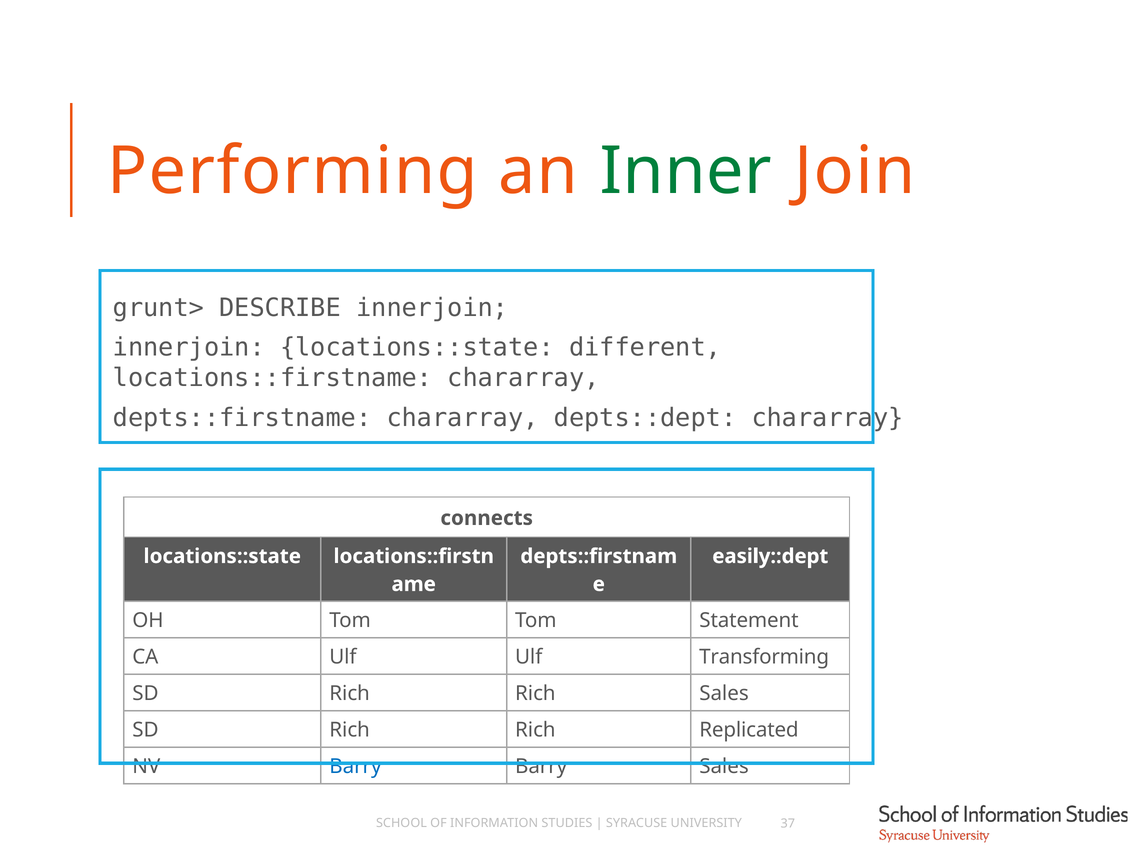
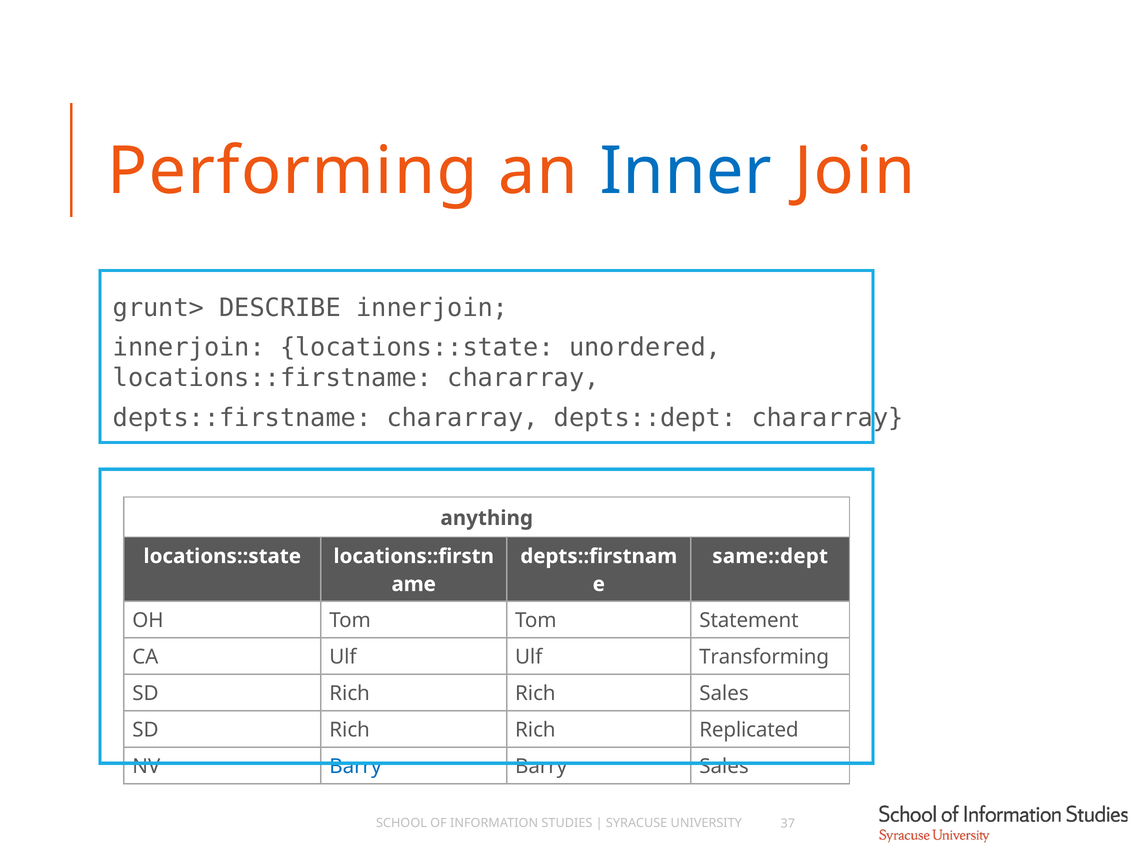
Inner colour: green -> blue
different: different -> unordered
connects: connects -> anything
easily::dept: easily::dept -> same::dept
